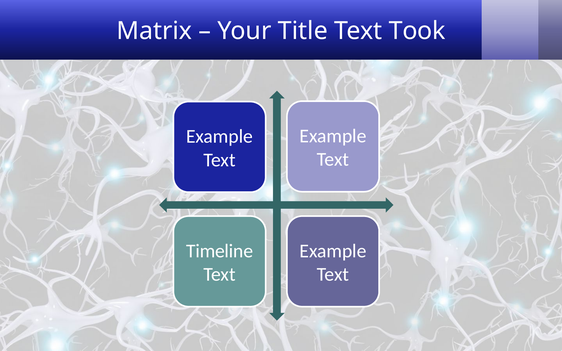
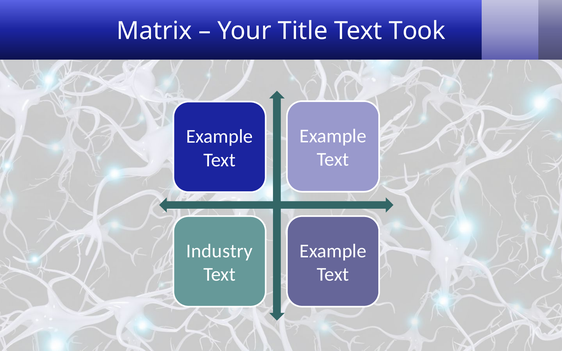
Timeline: Timeline -> Industry
